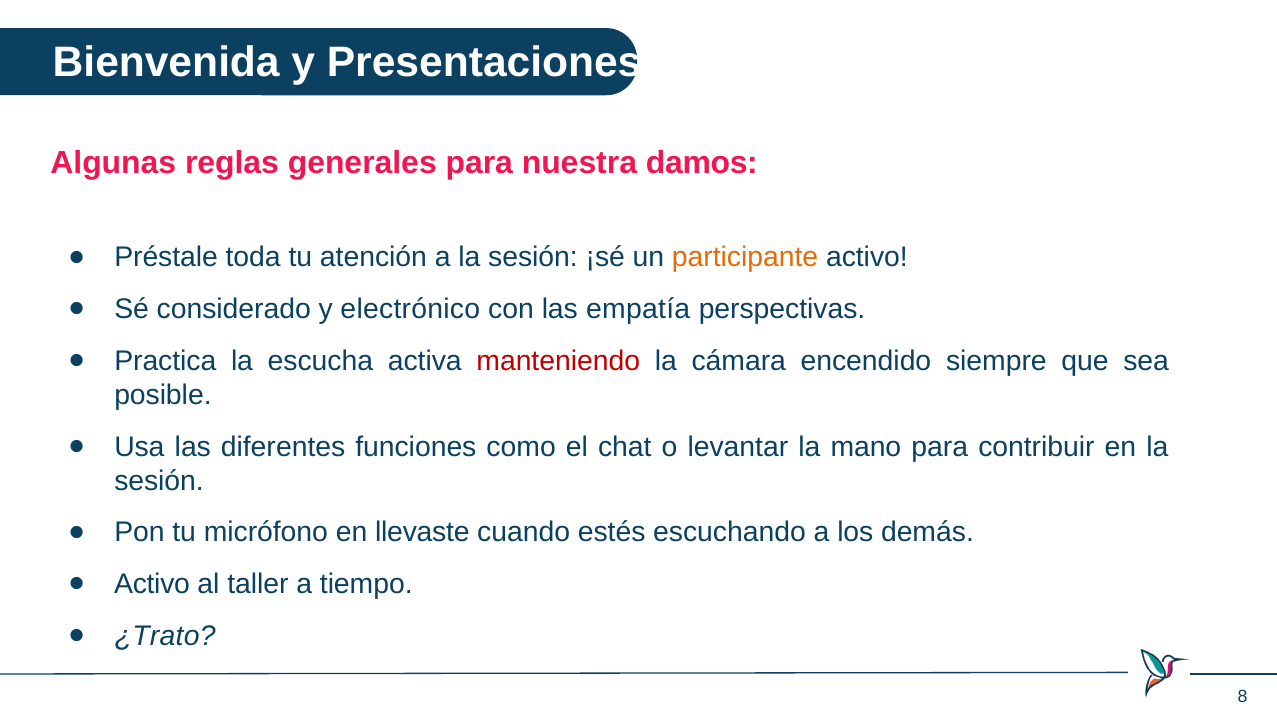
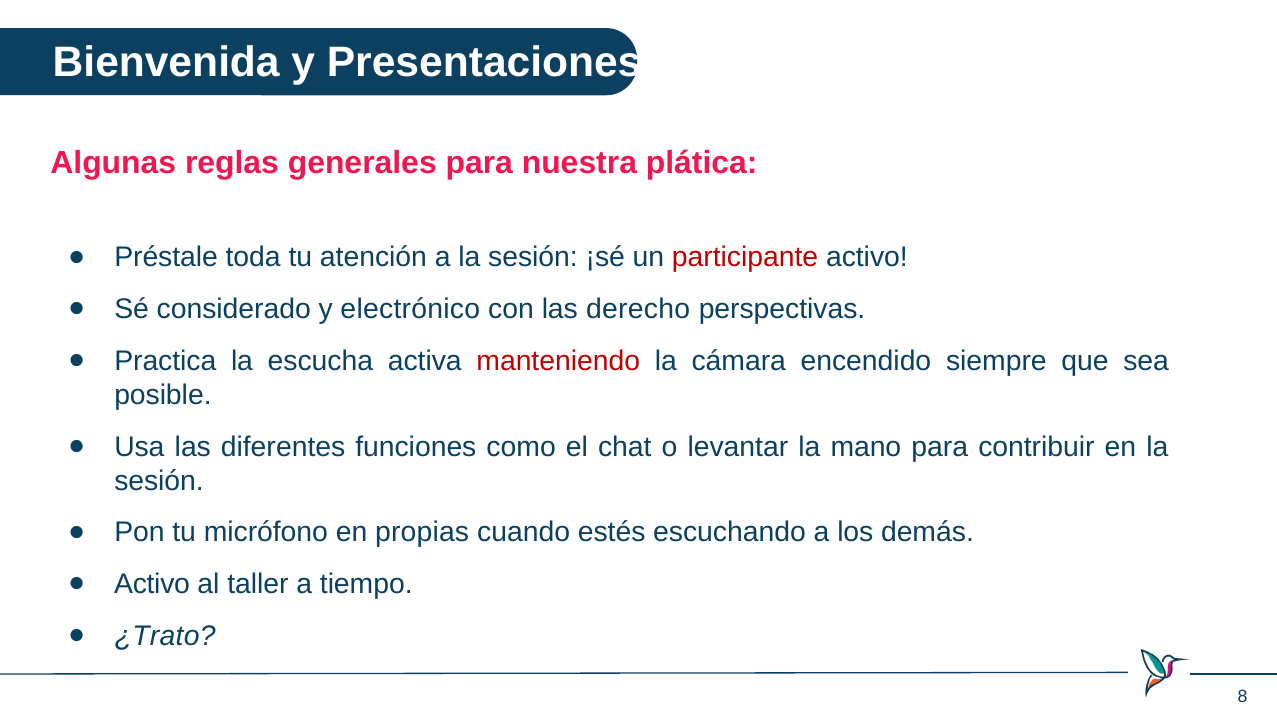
damos: damos -> plática
participante colour: orange -> red
empatía: empatía -> derecho
llevaste: llevaste -> propias
